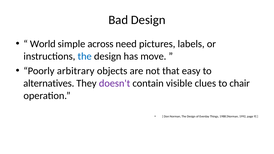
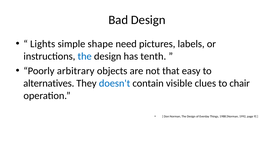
World: World -> Lights
across: across -> shape
move: move -> tenth
doesn't colour: purple -> blue
